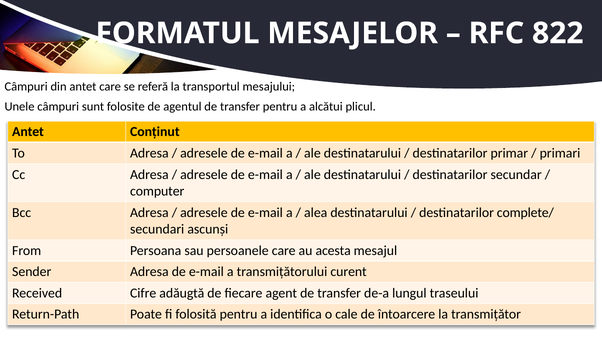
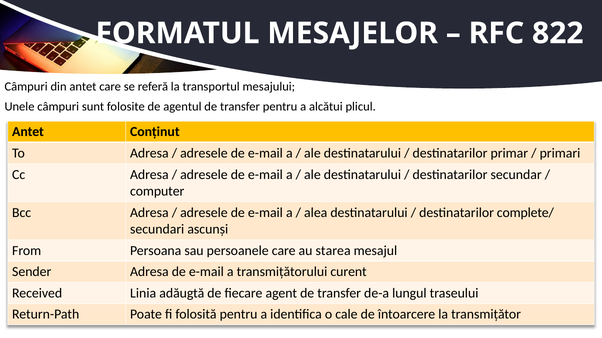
acesta: acesta -> starea
Cifre: Cifre -> Linia
